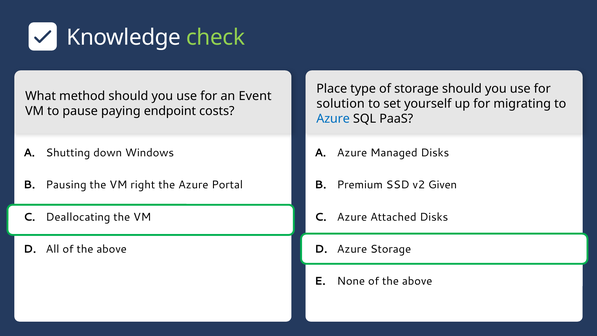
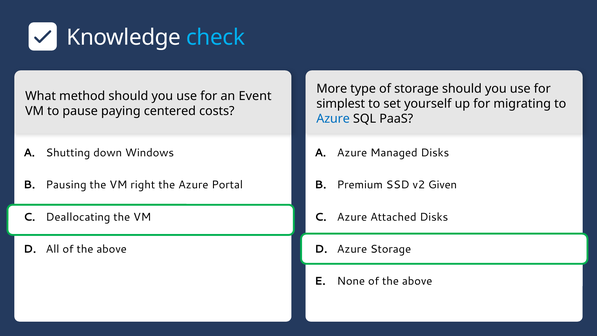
check colour: light green -> light blue
Place: Place -> More
solution: solution -> simplest
endpoint: endpoint -> centered
